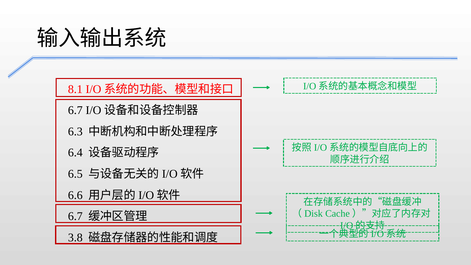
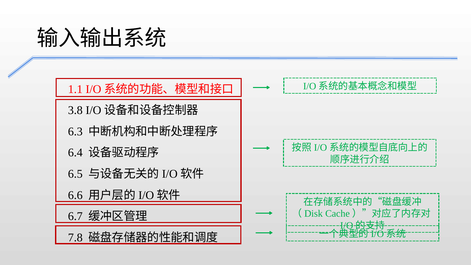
8.1: 8.1 -> 1.1
6.7 at (75, 110): 6.7 -> 3.8
3.8: 3.8 -> 7.8
